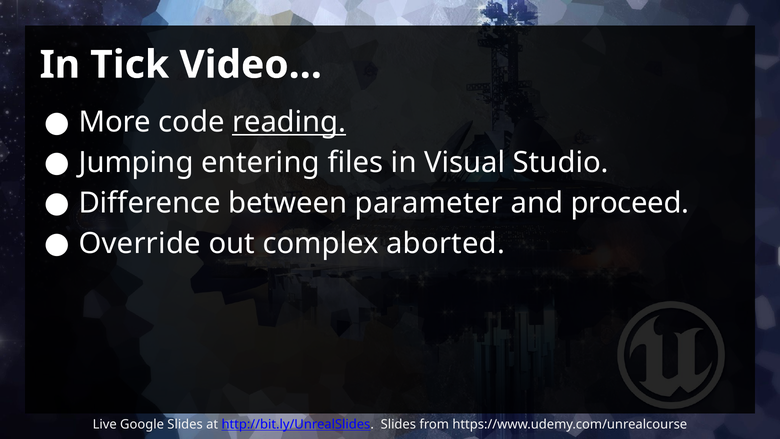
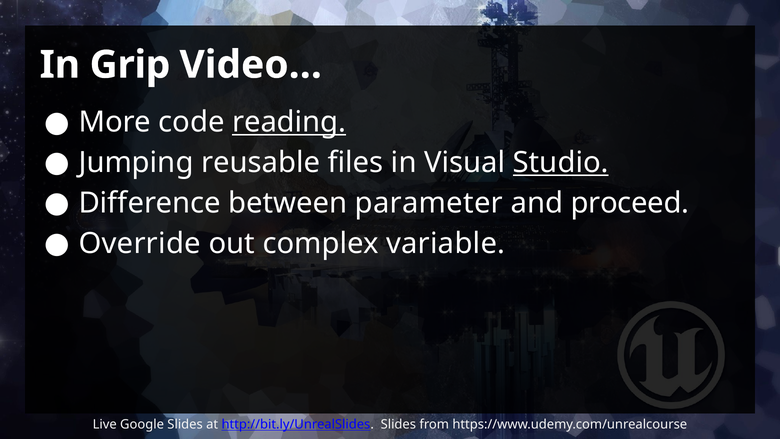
Tick: Tick -> Grip
entering: entering -> reusable
Studio underline: none -> present
aborted: aborted -> variable
